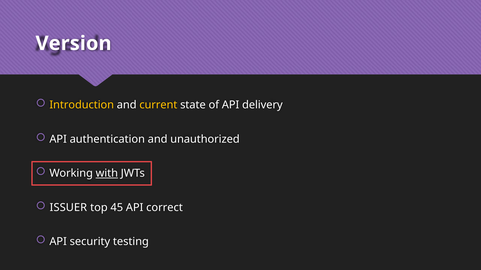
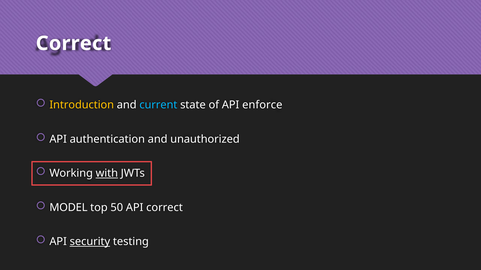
Version at (74, 43): Version -> Correct
current colour: yellow -> light blue
delivery: delivery -> enforce
ISSUER: ISSUER -> MODEL
45: 45 -> 50
security underline: none -> present
